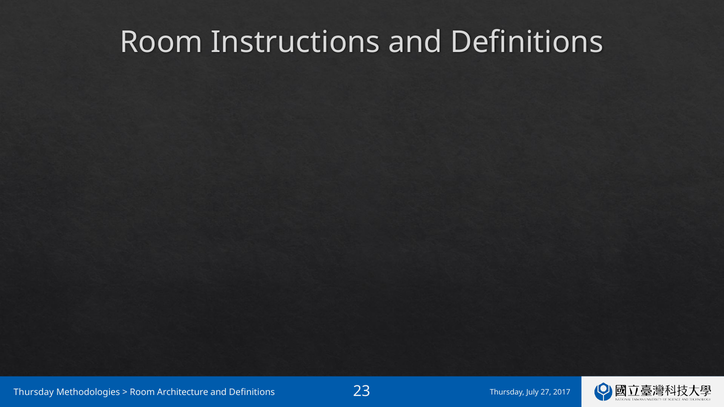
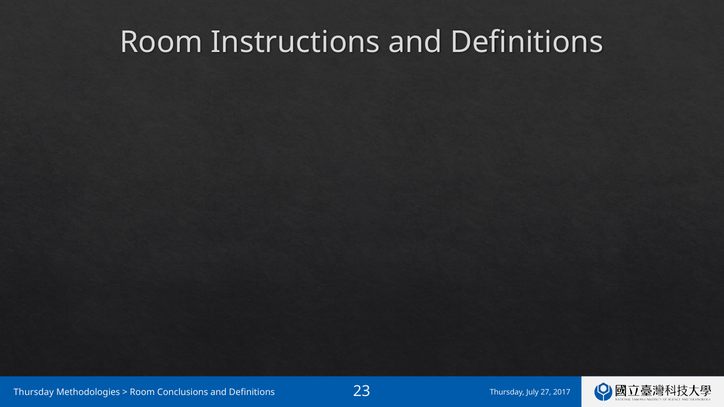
Architecture: Architecture -> Conclusions
